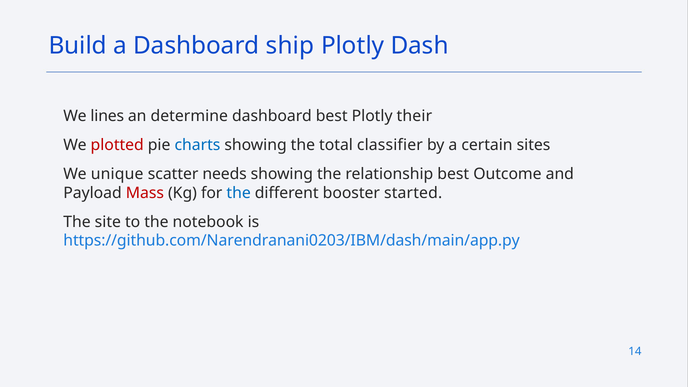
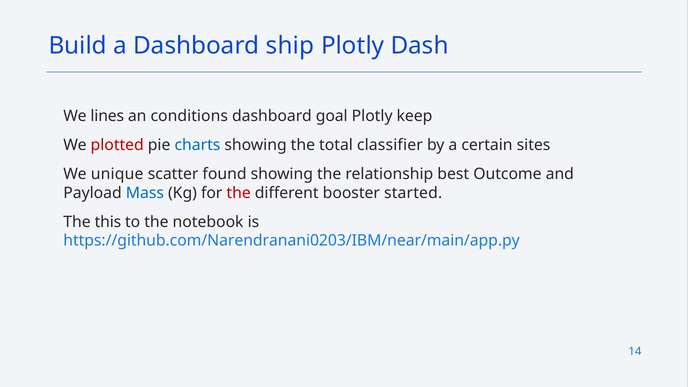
determine: determine -> conditions
dashboard best: best -> goal
their: their -> keep
needs: needs -> found
Mass colour: red -> blue
the at (239, 193) colour: blue -> red
site: site -> this
https://github.com/Narendranani0203/IBM/dash/main/app.py: https://github.com/Narendranani0203/IBM/dash/main/app.py -> https://github.com/Narendranani0203/IBM/near/main/app.py
